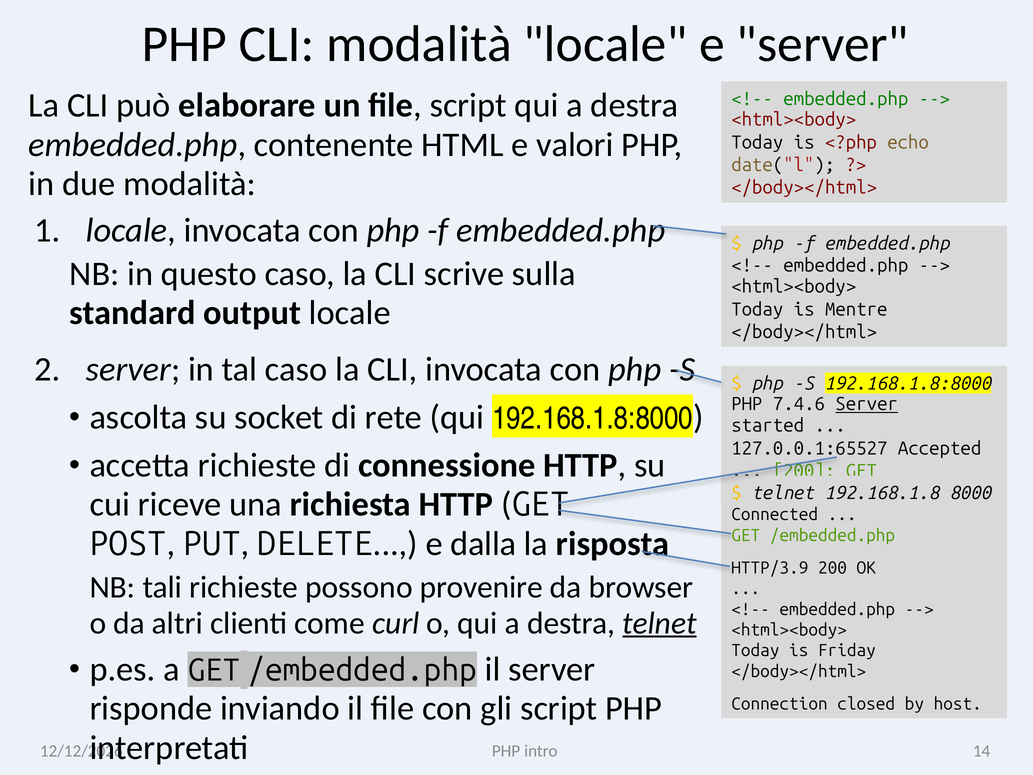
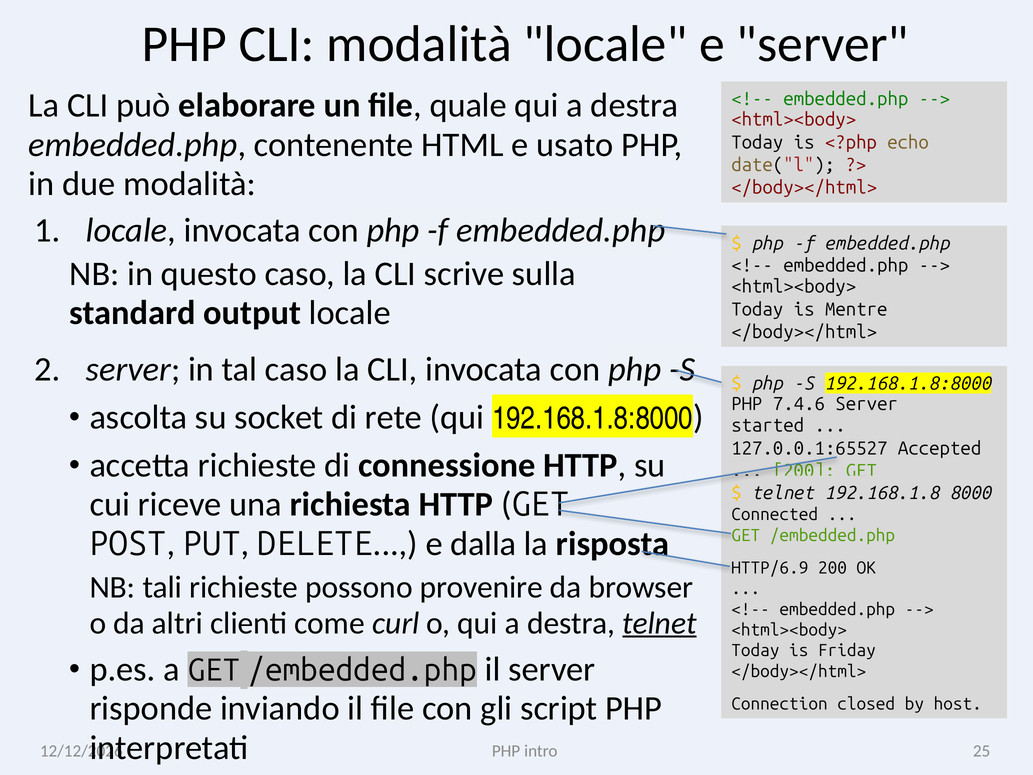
file script: script -> quale
valori: valori -> usato
Server at (867, 404) underline: present -> none
HTTP/3.9: HTTP/3.9 -> HTTP/6.9
14: 14 -> 25
